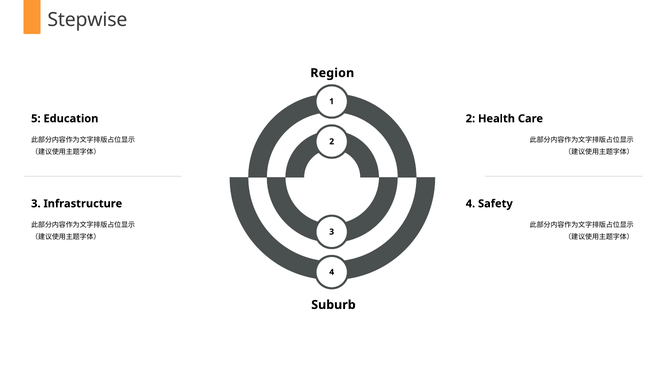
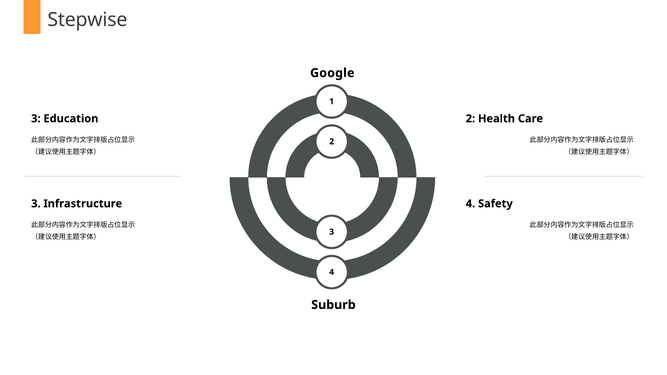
Region: Region -> Google
5 at (36, 119): 5 -> 3
